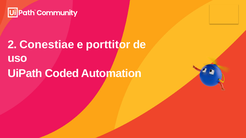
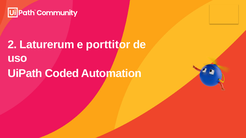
Conestiae: Conestiae -> Laturerum
